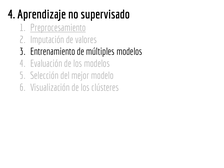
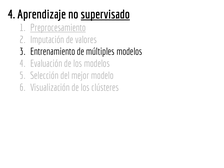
supervisado underline: none -> present
